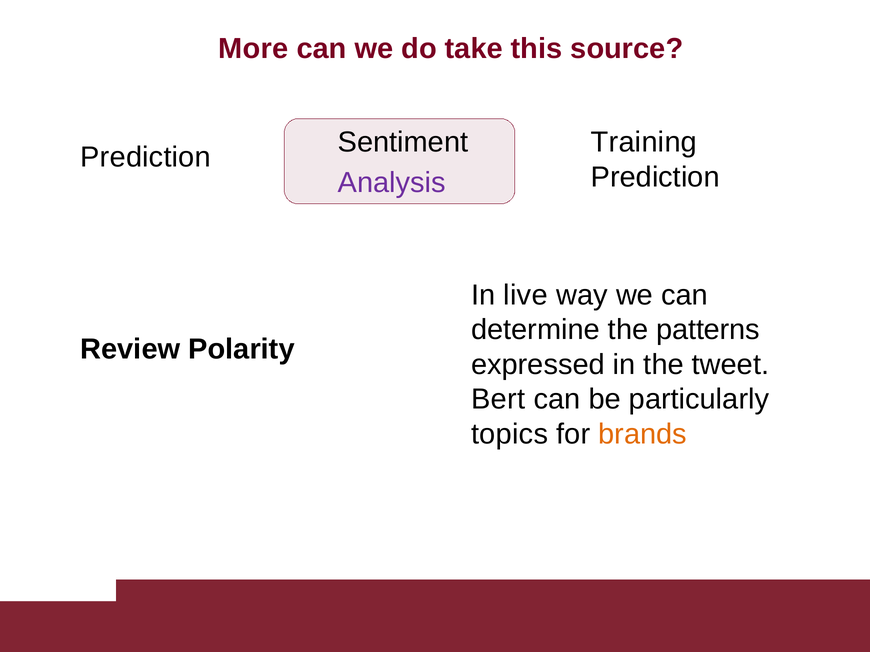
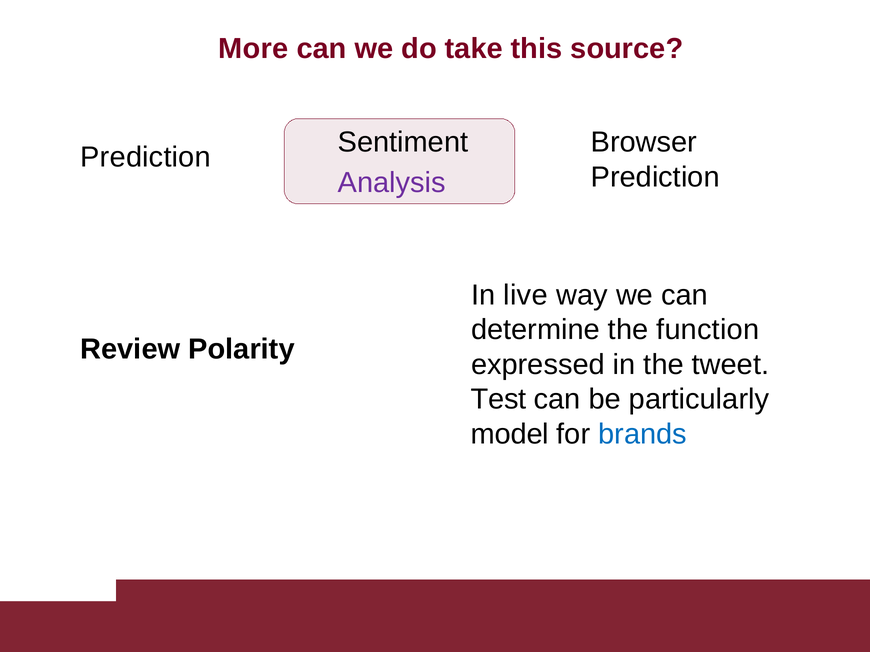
Training: Training -> Browser
patterns: patterns -> function
Bert: Bert -> Test
topics: topics -> model
brands colour: orange -> blue
